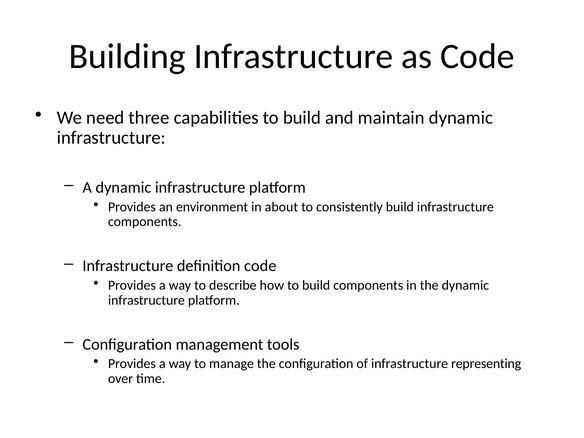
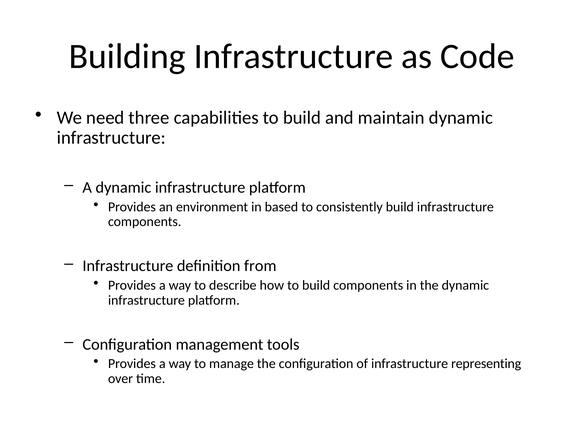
about: about -> based
definition code: code -> from
